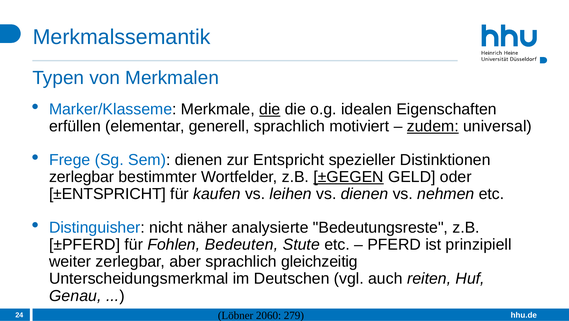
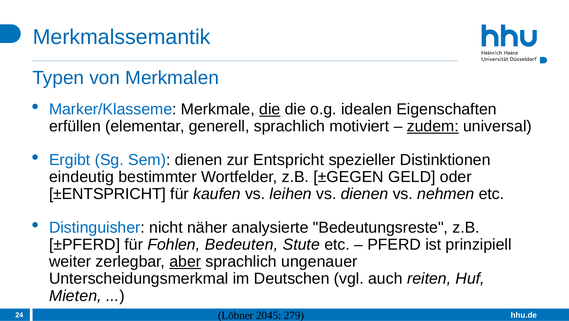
Frege: Frege -> Ergibt
zerlegbar at (82, 177): zerlegbar -> eindeutig
±GEGEN underline: present -> none
aber underline: none -> present
gleichzeitig: gleichzeitig -> ungenauer
Genau: Genau -> Mieten
2060: 2060 -> 2045
